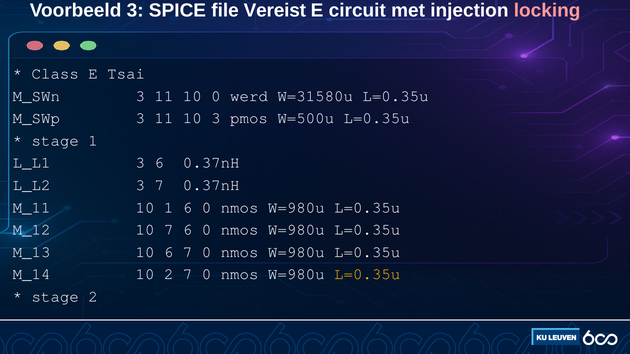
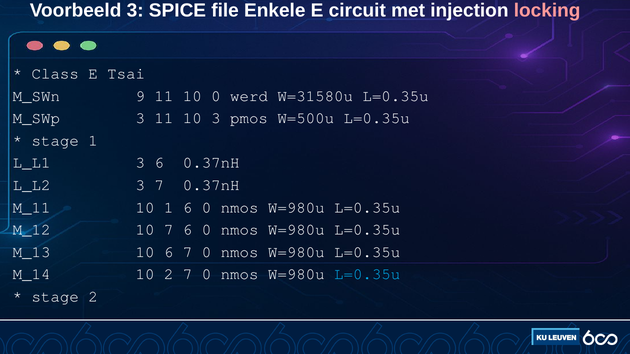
Vereist: Vereist -> Enkele
M_SWn 3: 3 -> 9
L=0.35u at (367, 275) colour: yellow -> light blue
